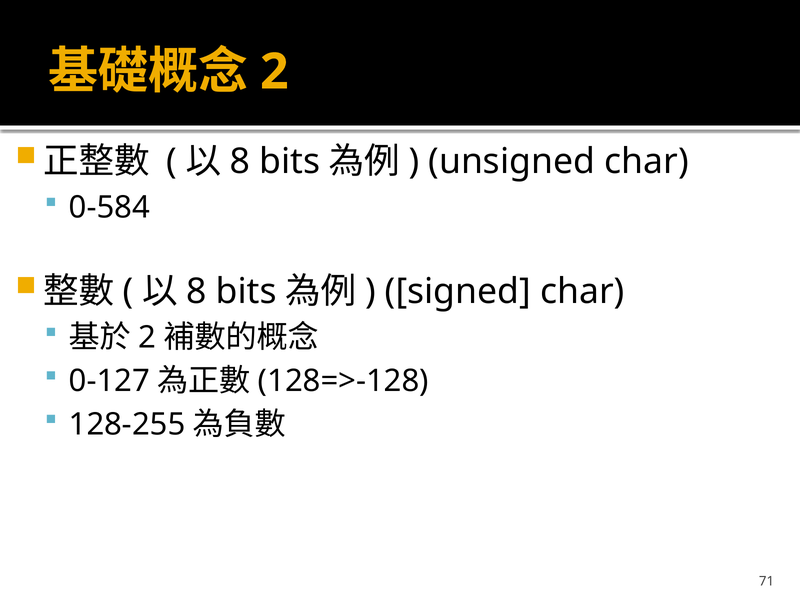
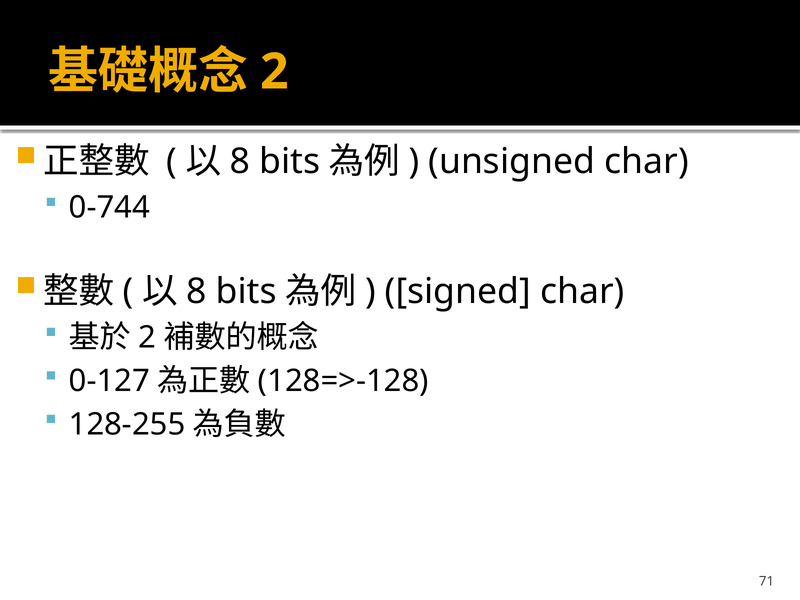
0-584: 0-584 -> 0-744
